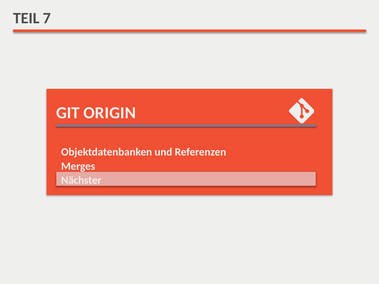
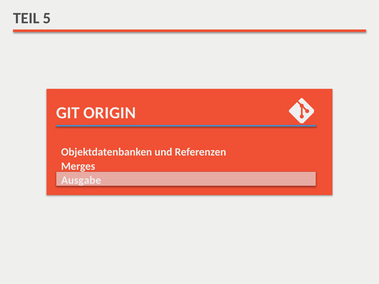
7: 7 -> 5
Nächster: Nächster -> Ausgabe
